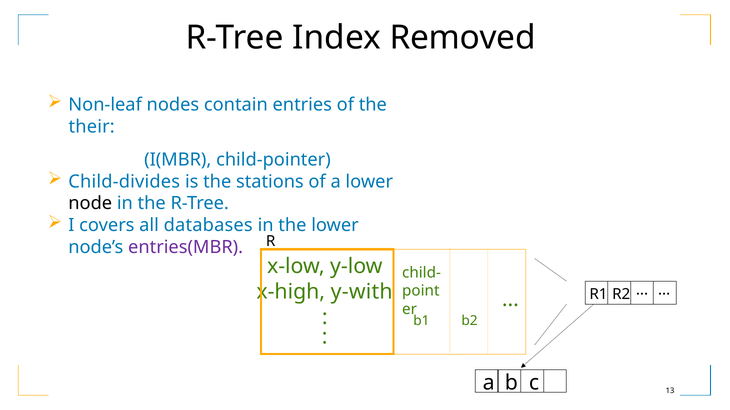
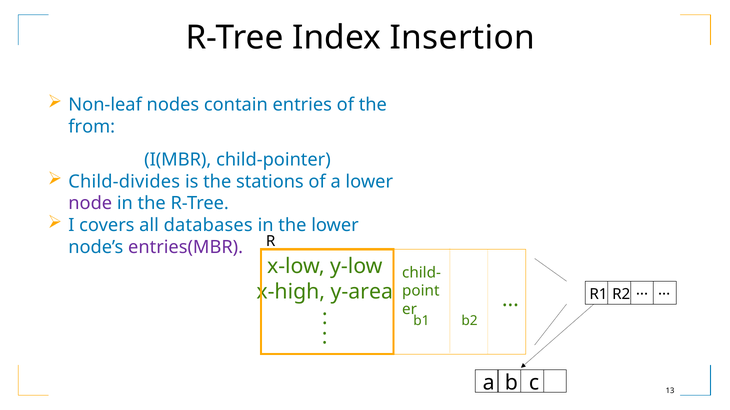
Removed: Removed -> Insertion
their: their -> from
node colour: black -> purple
y-with: y-with -> y-area
